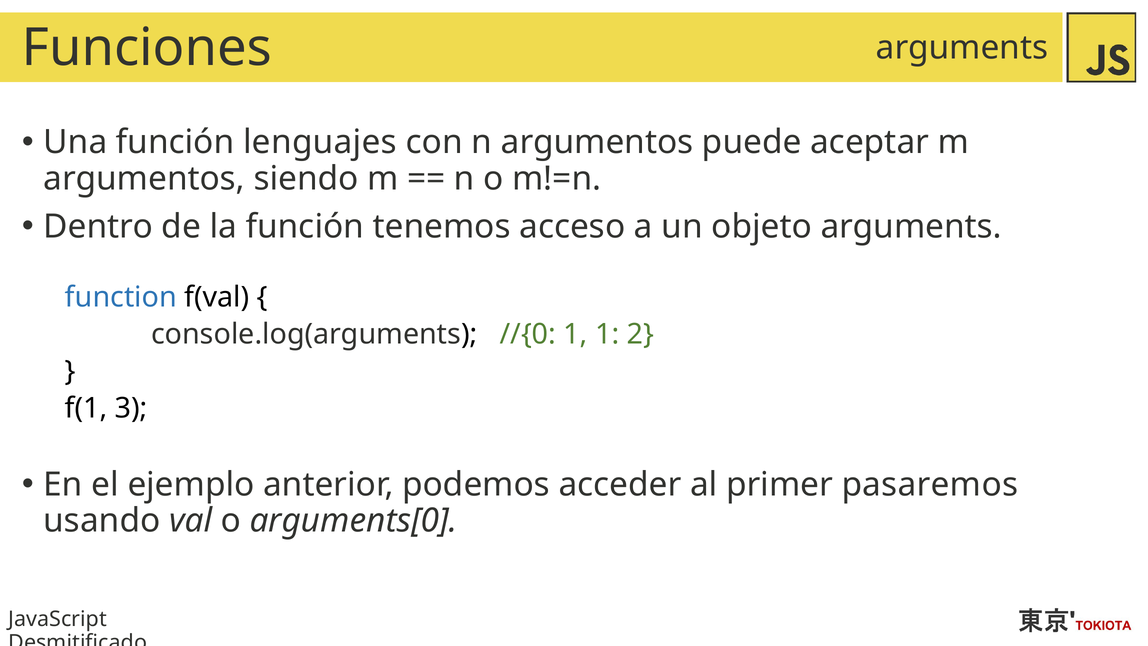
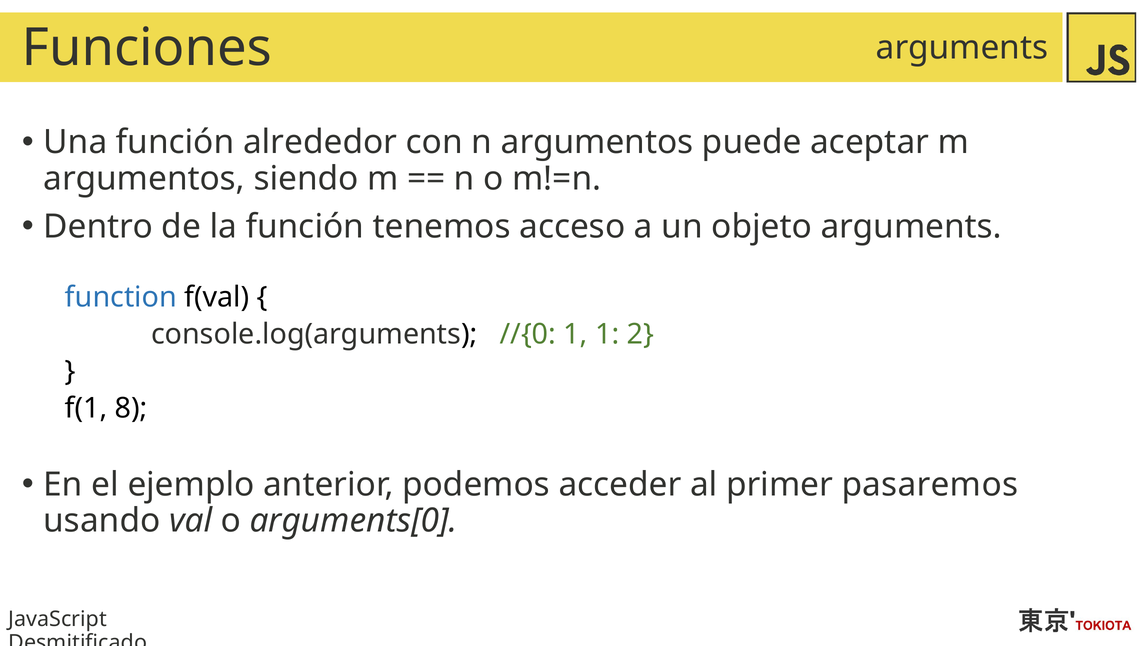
lenguajes: lenguajes -> alrededor
3: 3 -> 8
